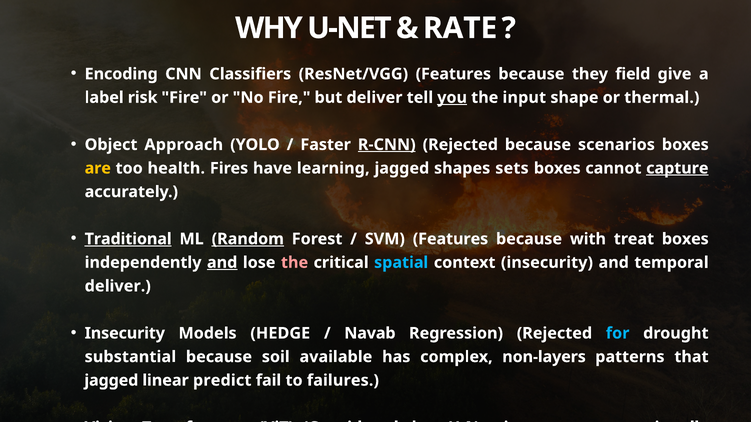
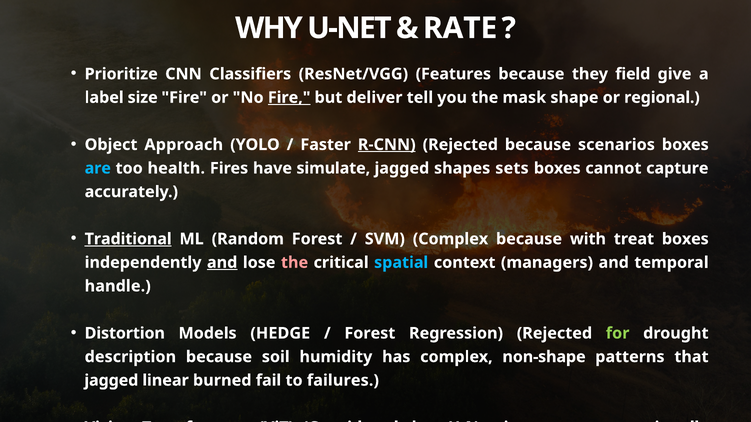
Encoding: Encoding -> Prioritize
label risk: risk -> size
Fire at (289, 98) underline: none -> present
you underline: present -> none
input: input -> mask
thermal: thermal -> regional
are colour: yellow -> light blue
learning: learning -> simulate
capture underline: present -> none
Random underline: present -> none
SVM Features: Features -> Complex
context insecurity: insecurity -> managers
deliver at (118, 286): deliver -> handle
Insecurity at (125, 334): Insecurity -> Distortion
Navab at (370, 334): Navab -> Forest
for at (618, 334) colour: light blue -> light green
substantial: substantial -> description
available: available -> humidity
non-layers: non-layers -> non-shape
predict: predict -> burned
